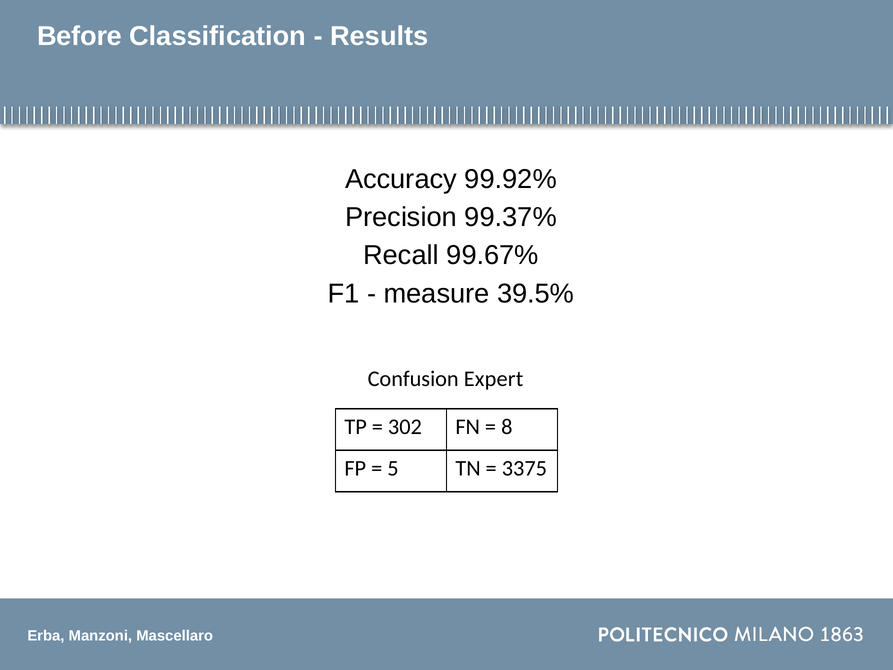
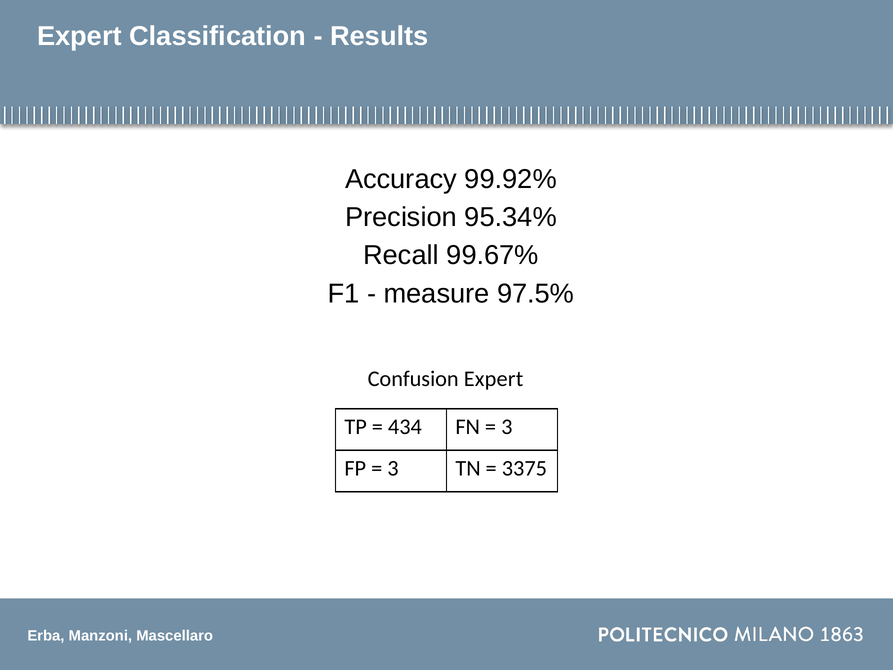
Before at (80, 36): Before -> Expert
99.37%: 99.37% -> 95.34%
39.5%: 39.5% -> 97.5%
302: 302 -> 434
8 at (507, 427): 8 -> 3
5 at (393, 468): 5 -> 3
